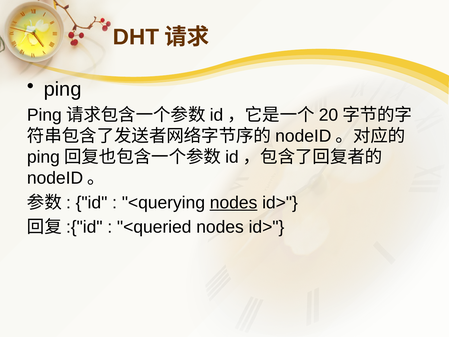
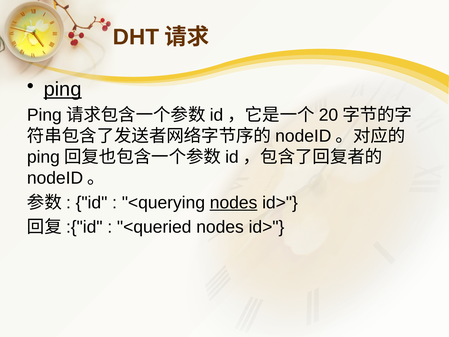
ping at (63, 89) underline: none -> present
